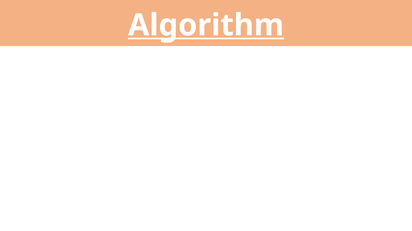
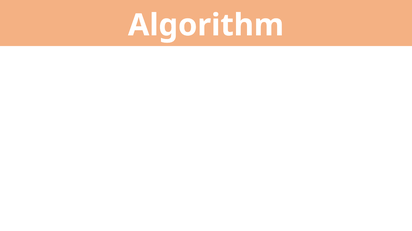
Algorithm underline: present -> none
